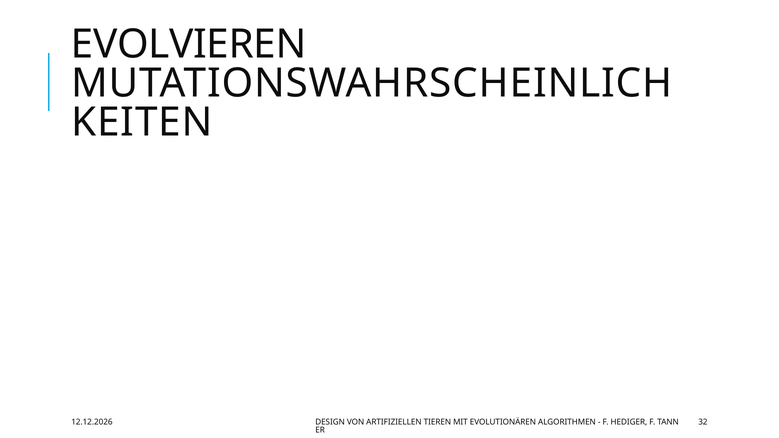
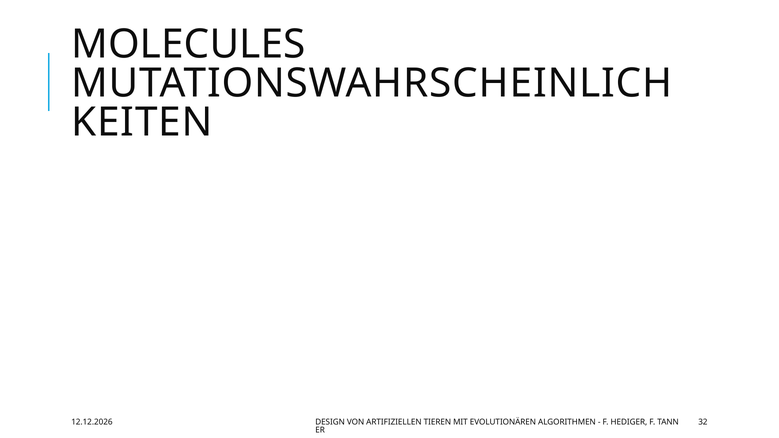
EVOLVIEREN: EVOLVIEREN -> MOLECULES
